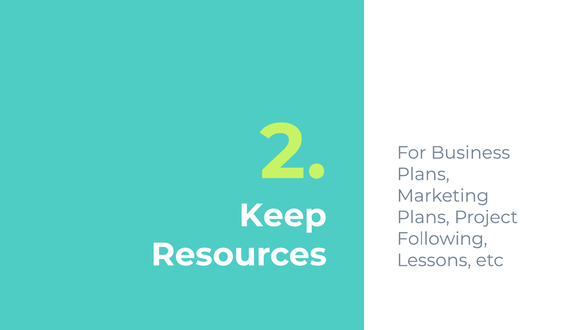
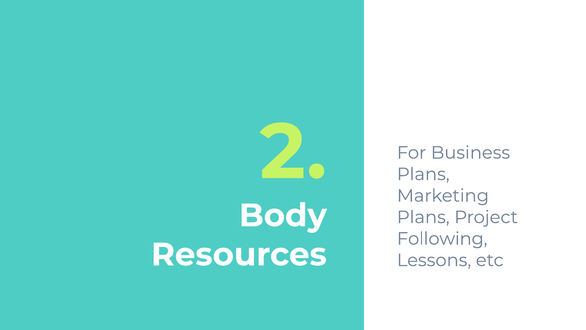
Keep: Keep -> Body
